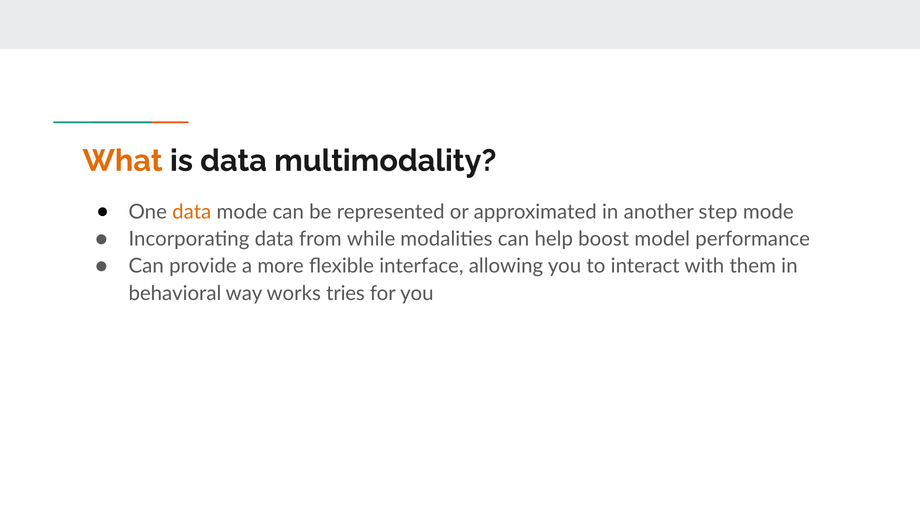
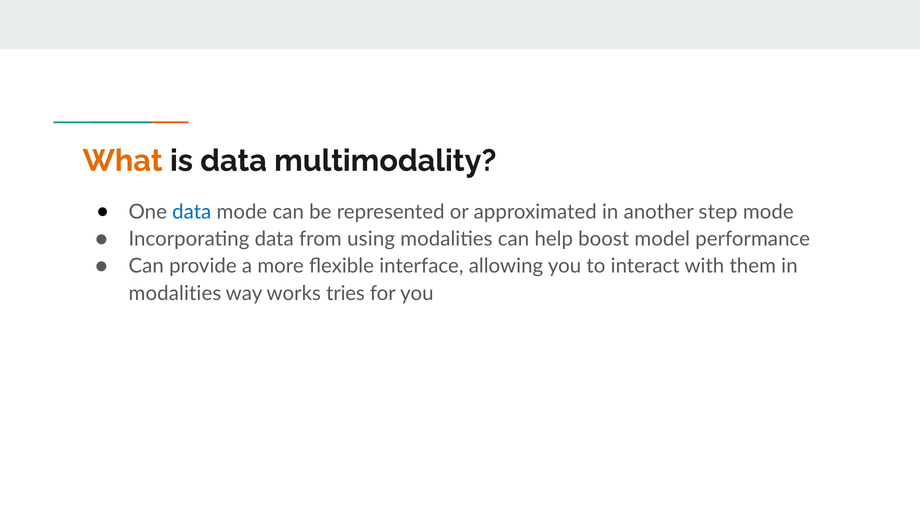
data at (192, 212) colour: orange -> blue
while: while -> using
behavioral at (175, 293): behavioral -> modalities
